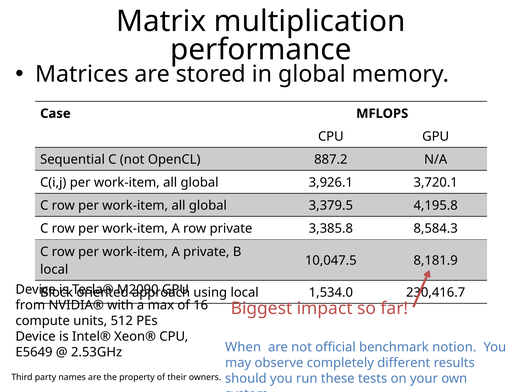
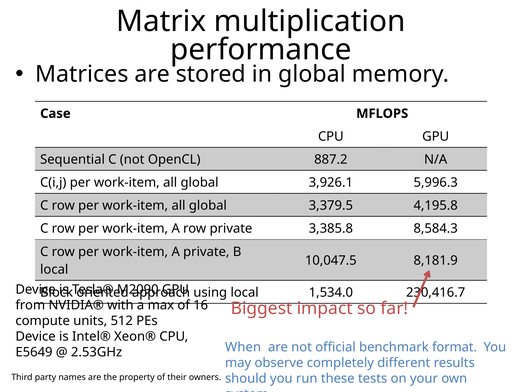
3,720.1: 3,720.1 -> 5,996.3
notion: notion -> format
